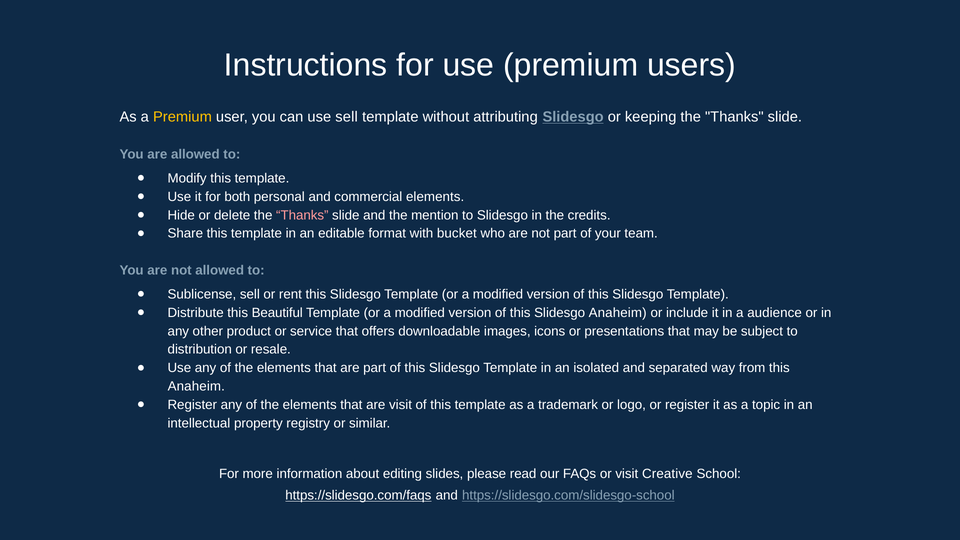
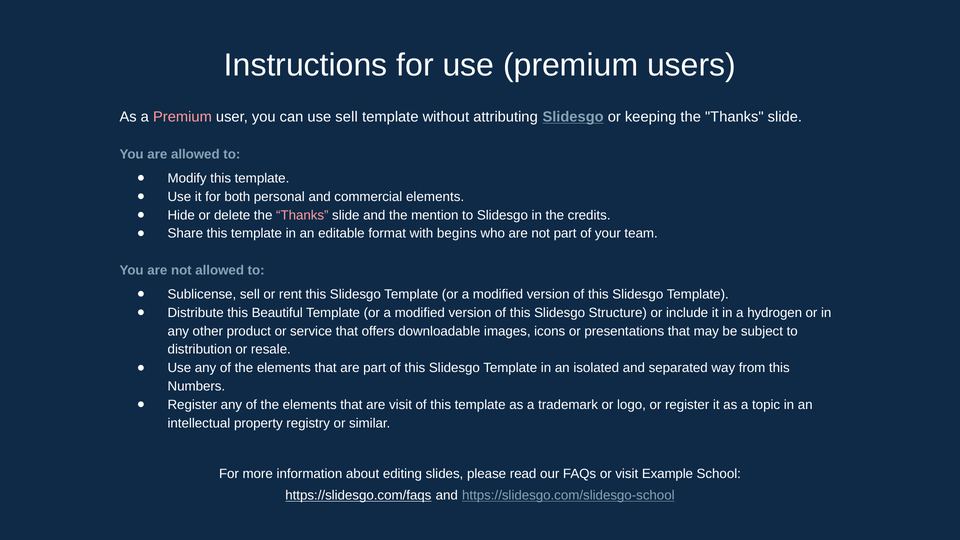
Premium at (182, 117) colour: yellow -> pink
bucket: bucket -> begins
Slidesgo Anaheim: Anaheim -> Structure
audience: audience -> hydrogen
Anaheim at (196, 386): Anaheim -> Numbers
Creative: Creative -> Example
